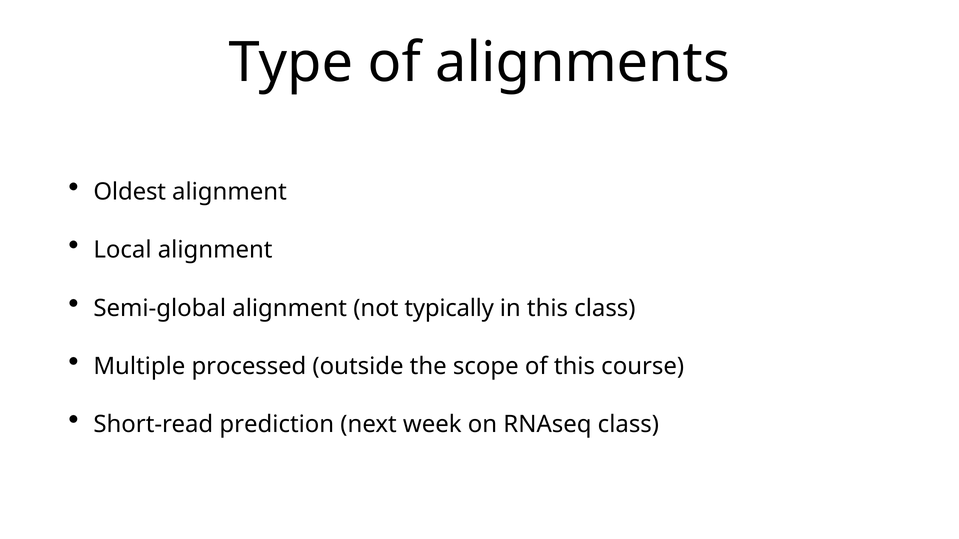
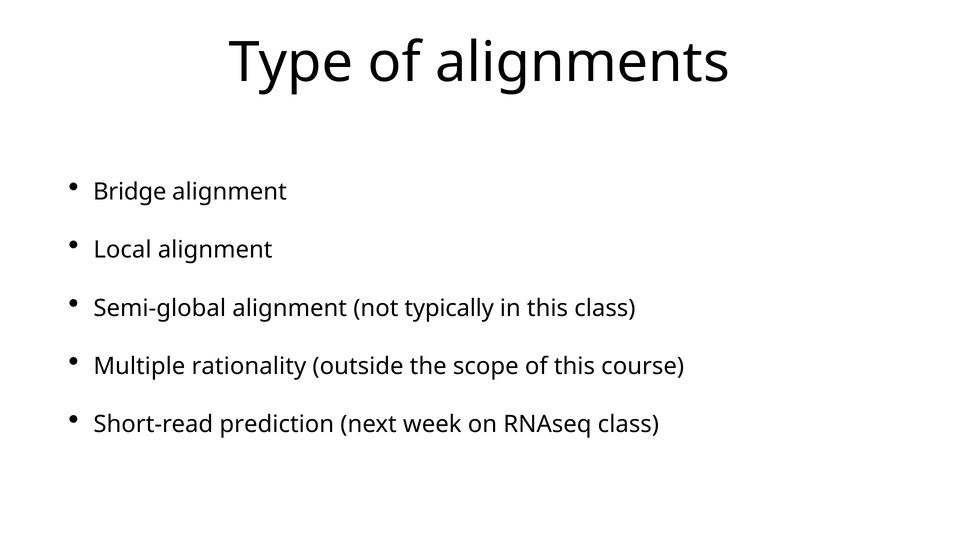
Oldest: Oldest -> Bridge
processed: processed -> rationality
